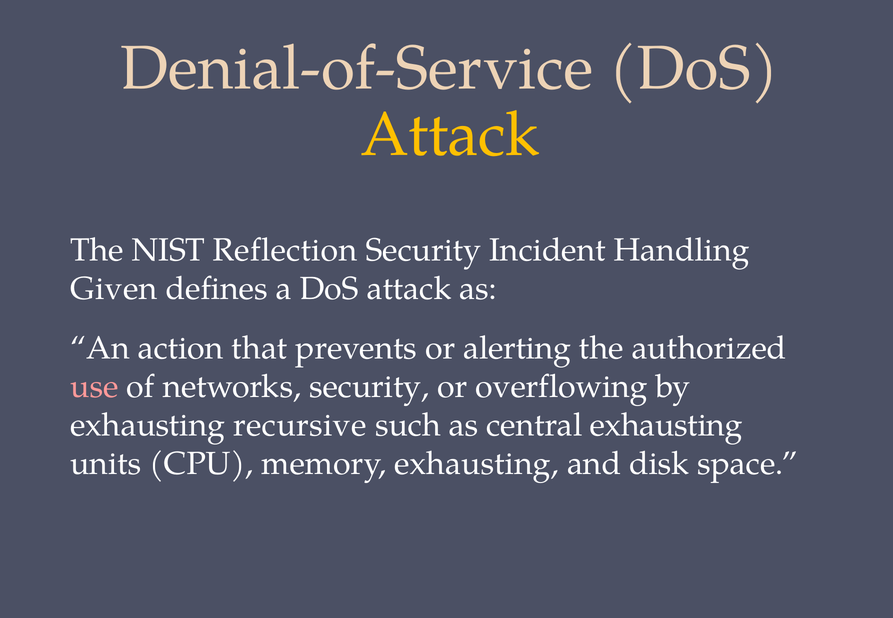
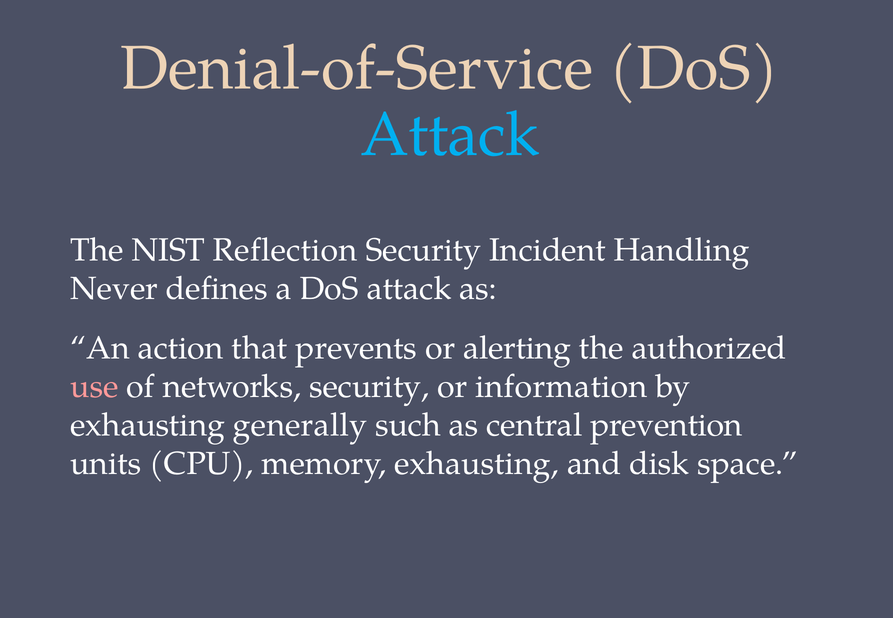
Attack at (450, 135) colour: yellow -> light blue
Given: Given -> Never
overflowing: overflowing -> information
recursive: recursive -> generally
central exhausting: exhausting -> prevention
